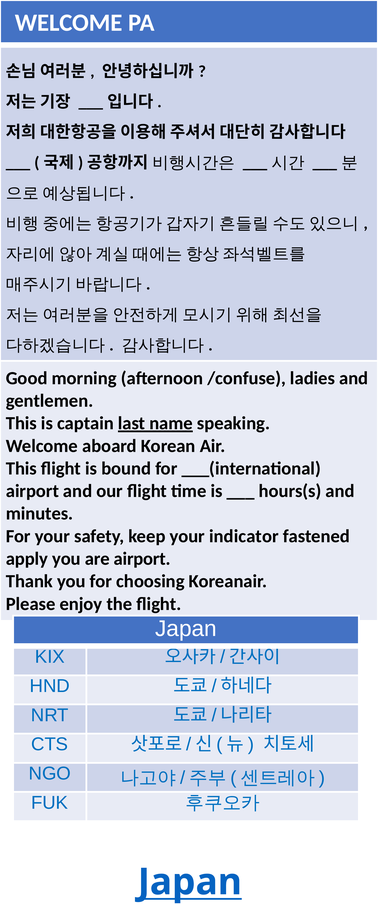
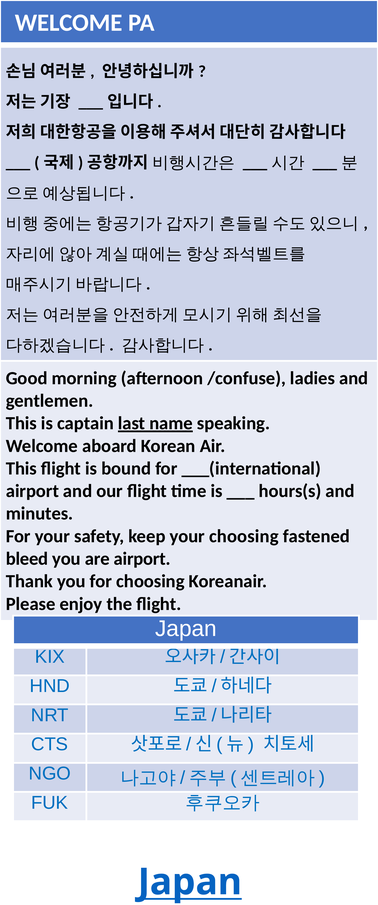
your indicator: indicator -> choosing
apply: apply -> bleed
